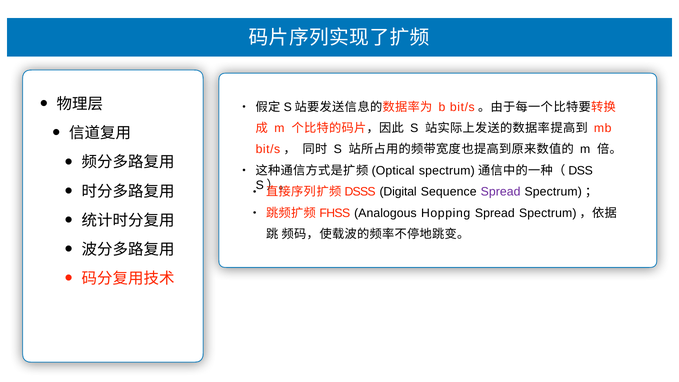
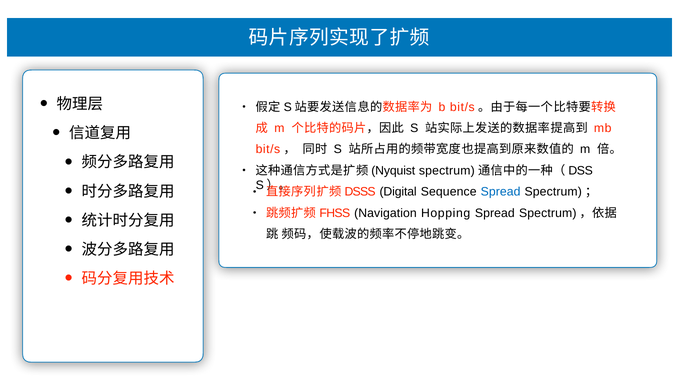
Optical: Optical -> Nyquist
Spread at (501, 192) colour: purple -> blue
Analogous: Analogous -> Navigation
